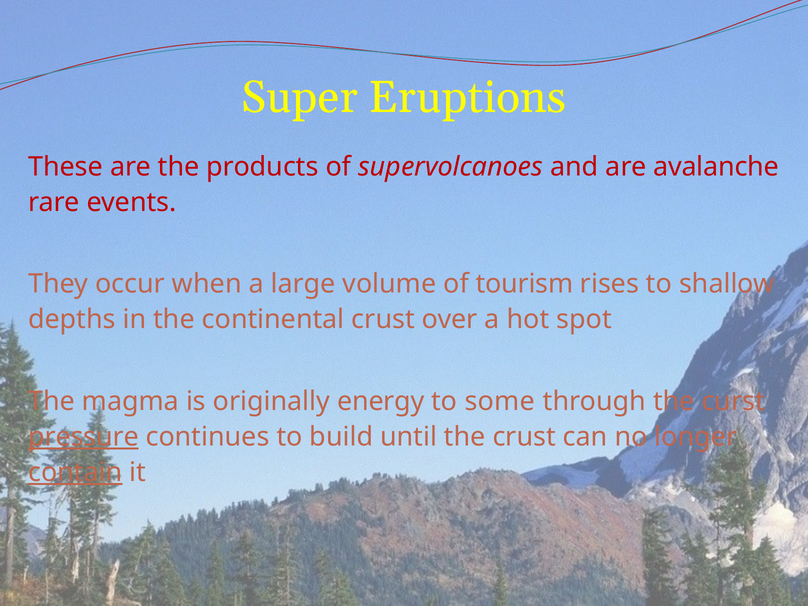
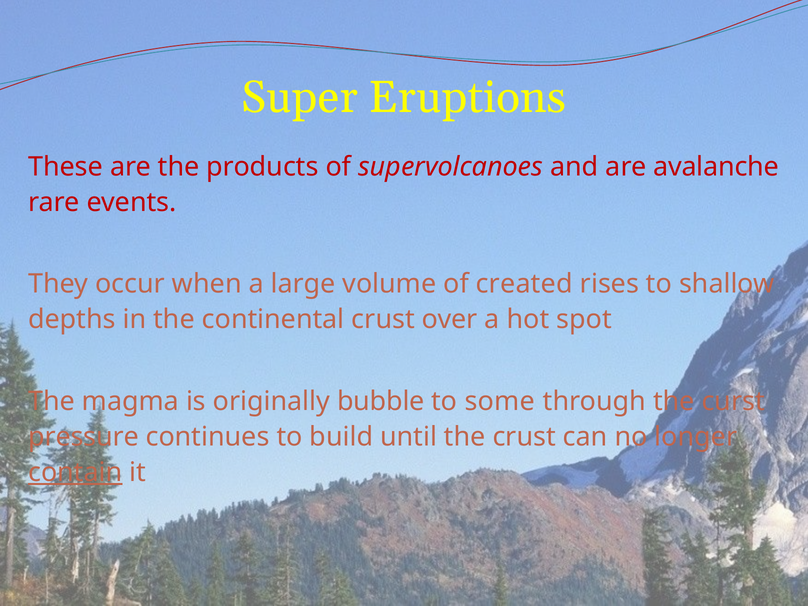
tourism: tourism -> created
energy: energy -> bubble
pressure underline: present -> none
